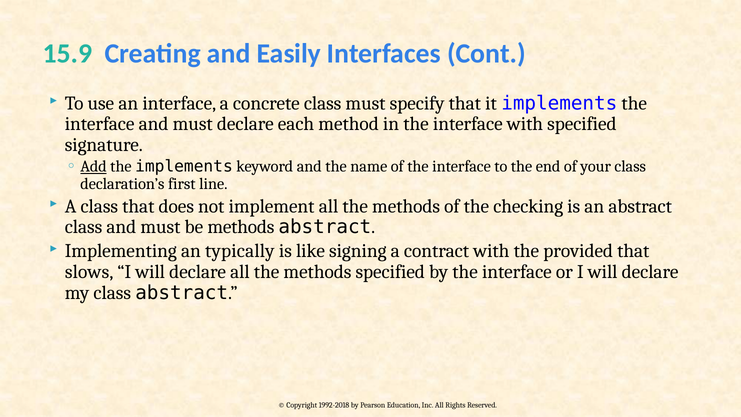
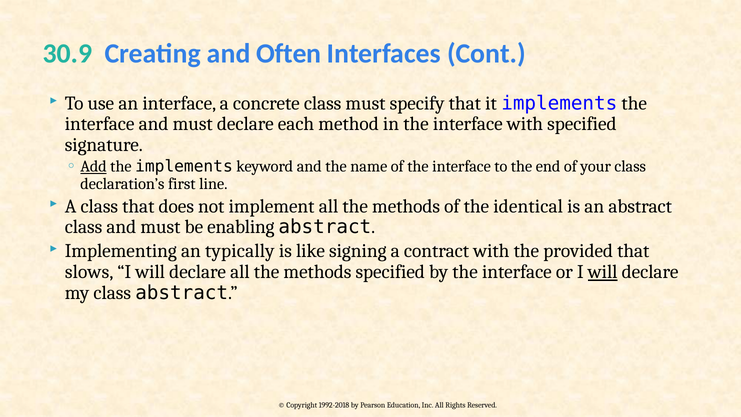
15.9: 15.9 -> 30.9
Easily: Easily -> Often
checking: checking -> identical
be methods: methods -> enabling
will at (603, 272) underline: none -> present
